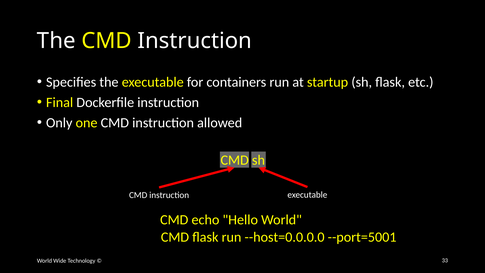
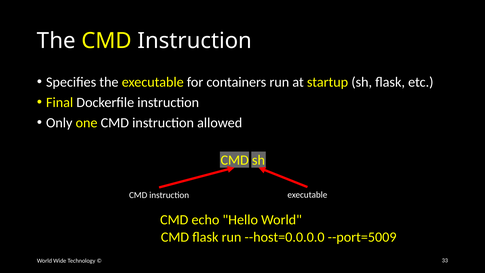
--port=5001: --port=5001 -> --port=5009
